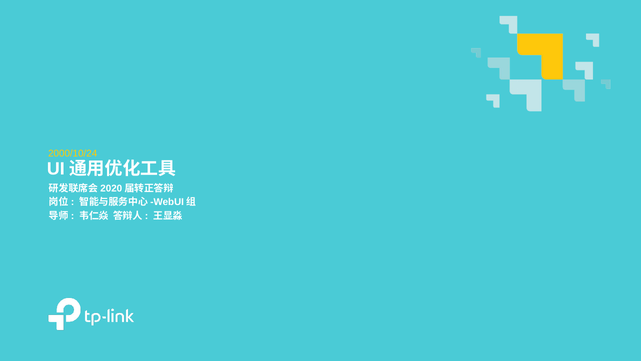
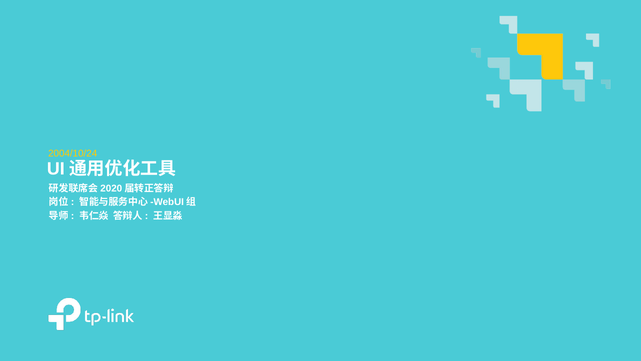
2000/10/24: 2000/10/24 -> 2004/10/24
